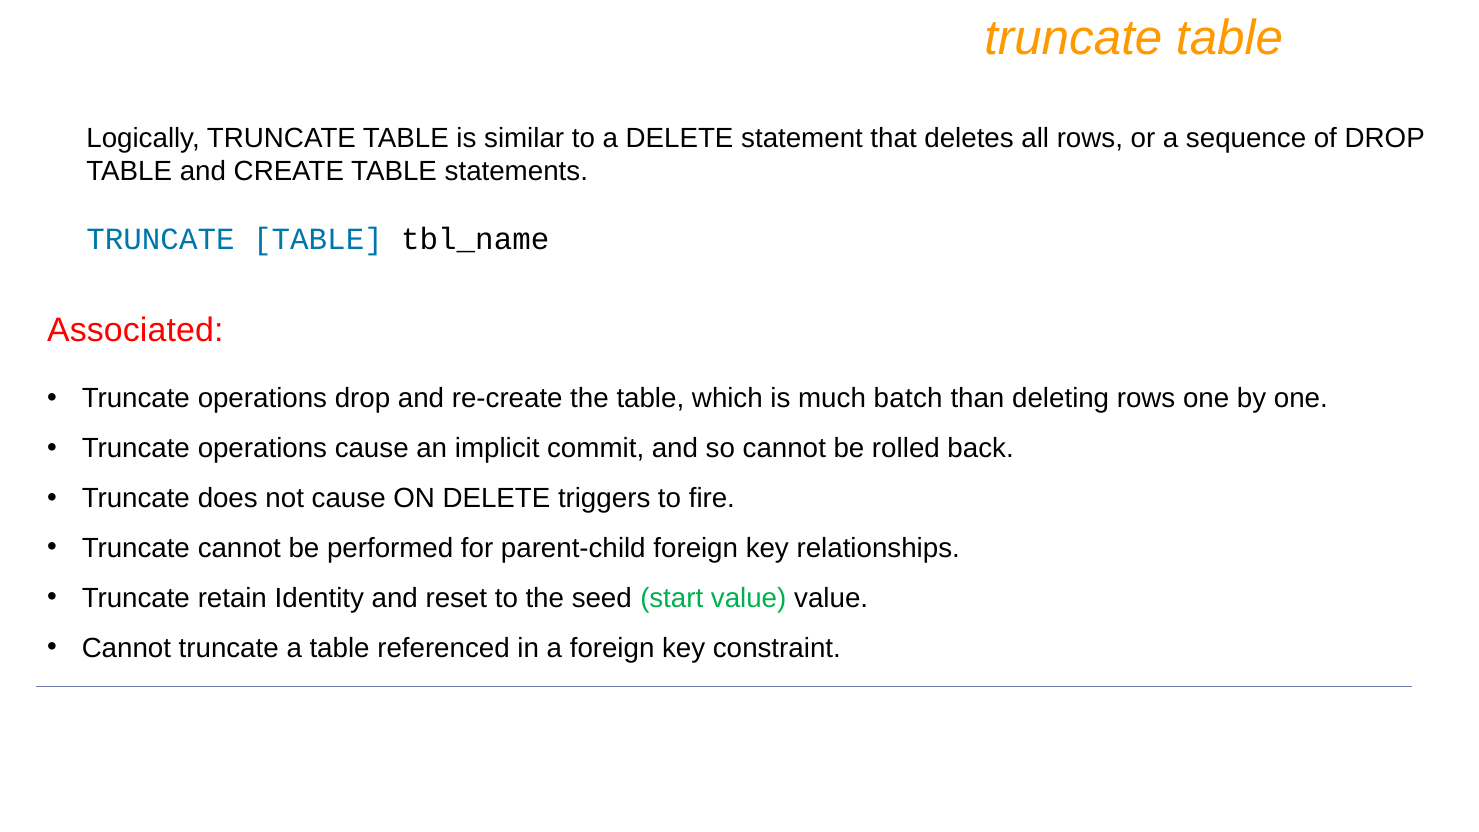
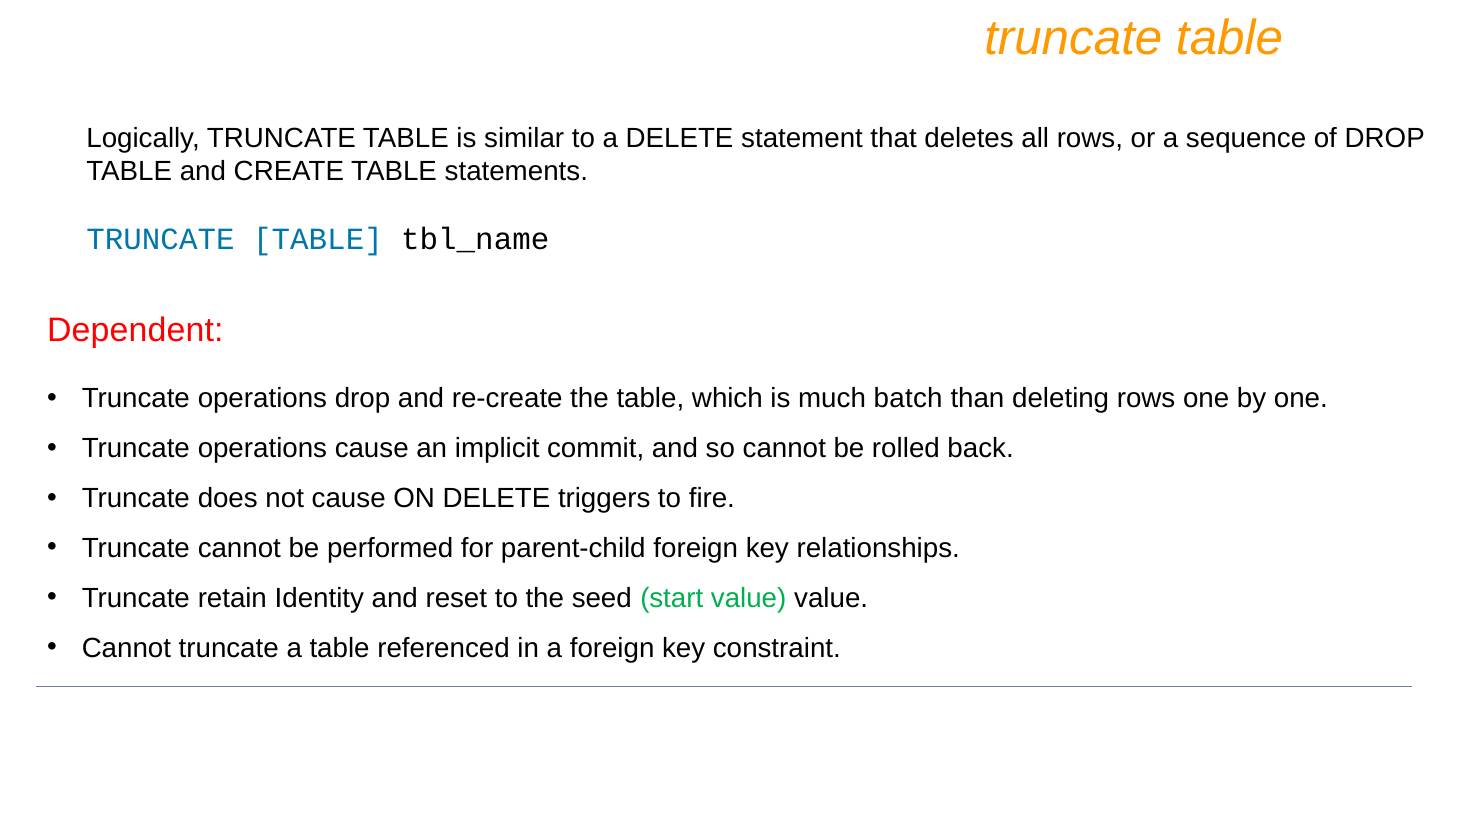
Associated: Associated -> Dependent
